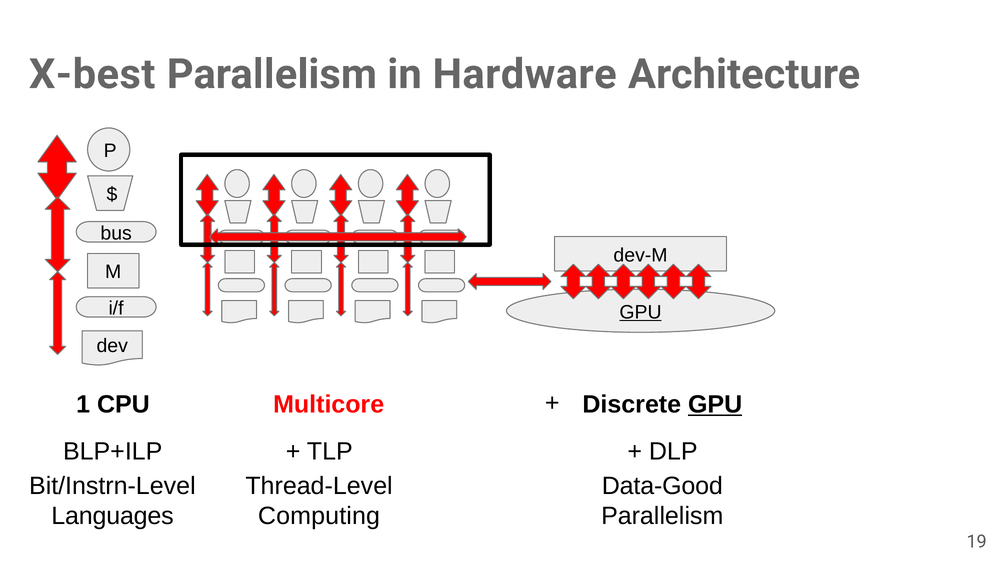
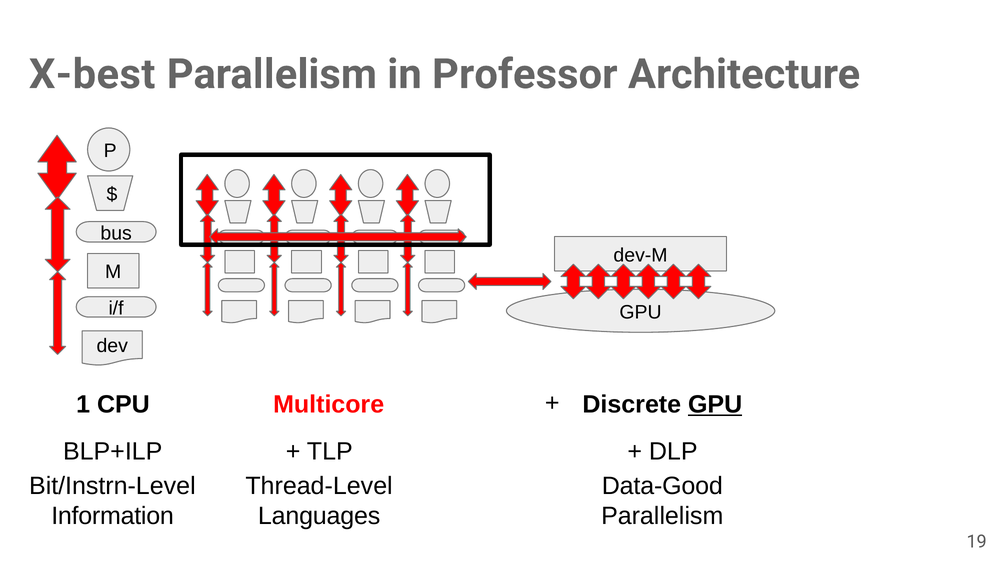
Hardware: Hardware -> Professor
GPU at (641, 312) underline: present -> none
Computing: Computing -> Languages
Languages: Languages -> Information
